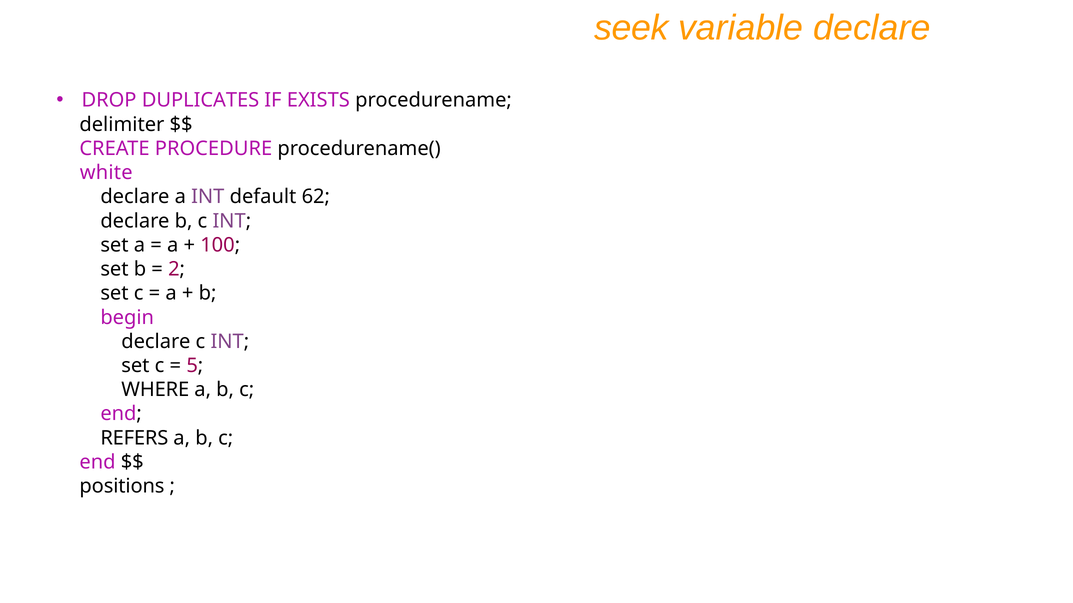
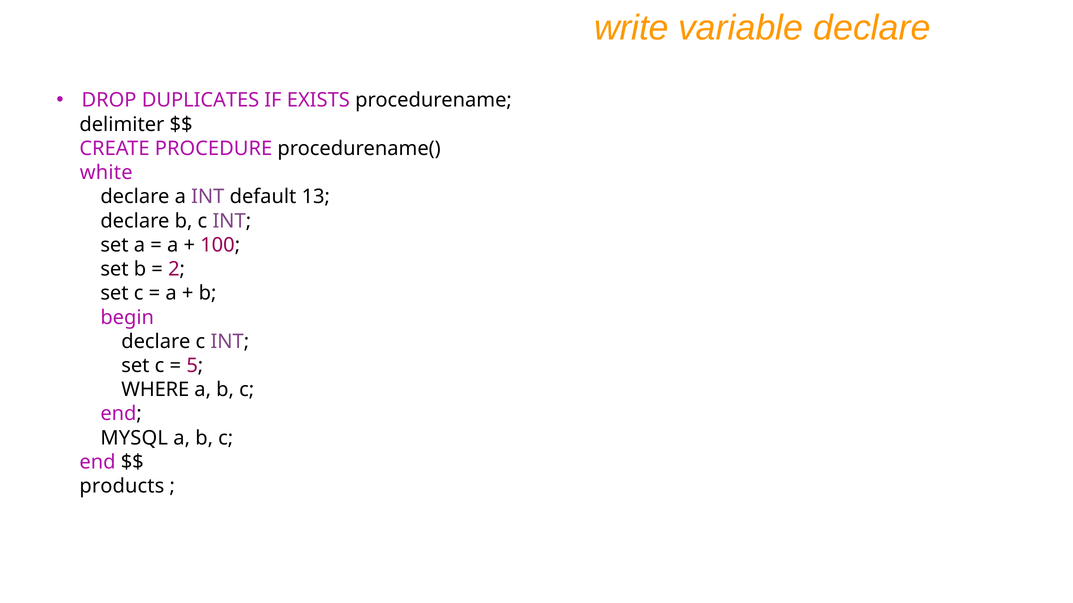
seek: seek -> write
62: 62 -> 13
REFERS: REFERS -> MYSQL
positions: positions -> products
